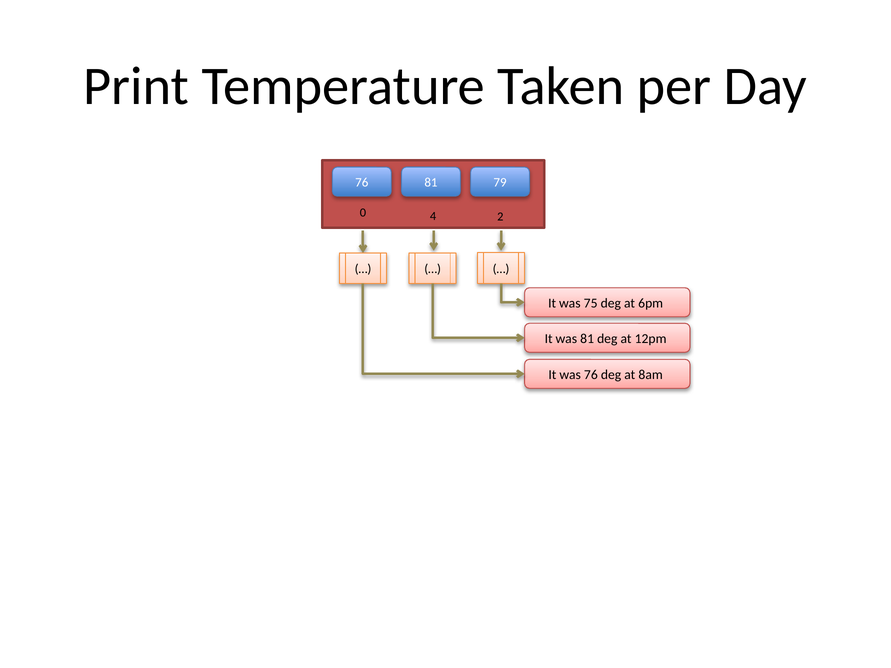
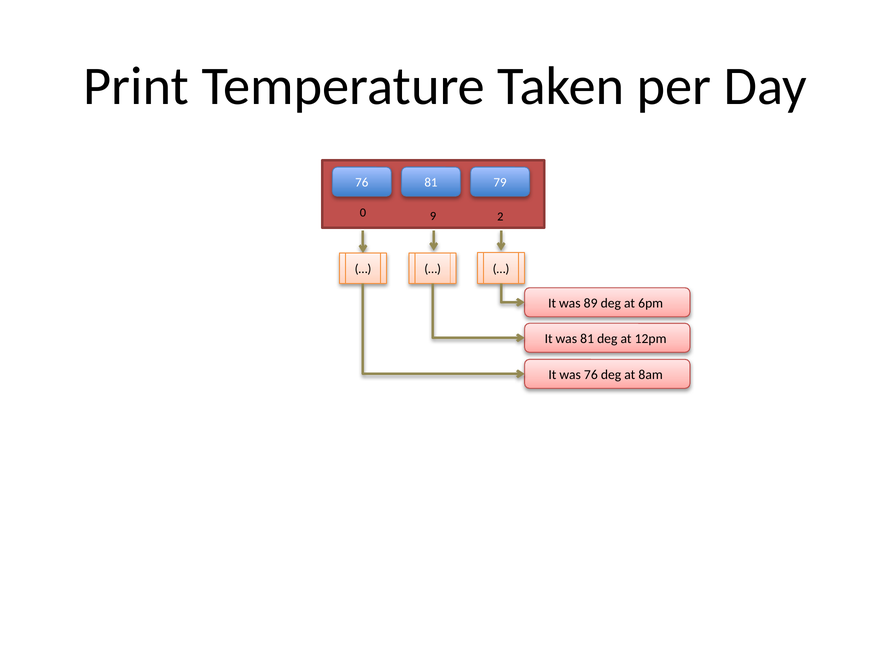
4: 4 -> 9
75: 75 -> 89
